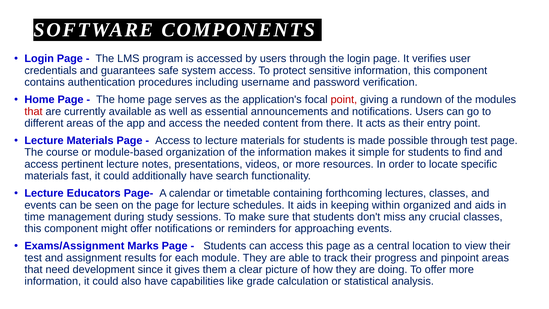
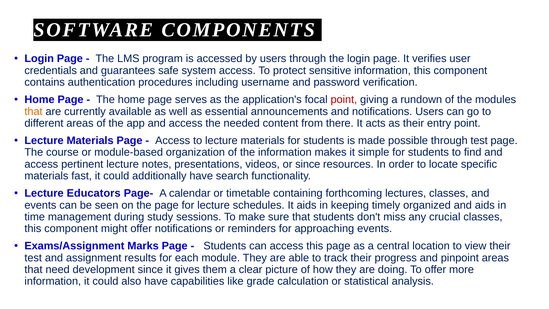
that at (34, 111) colour: red -> orange
or more: more -> since
within: within -> timely
